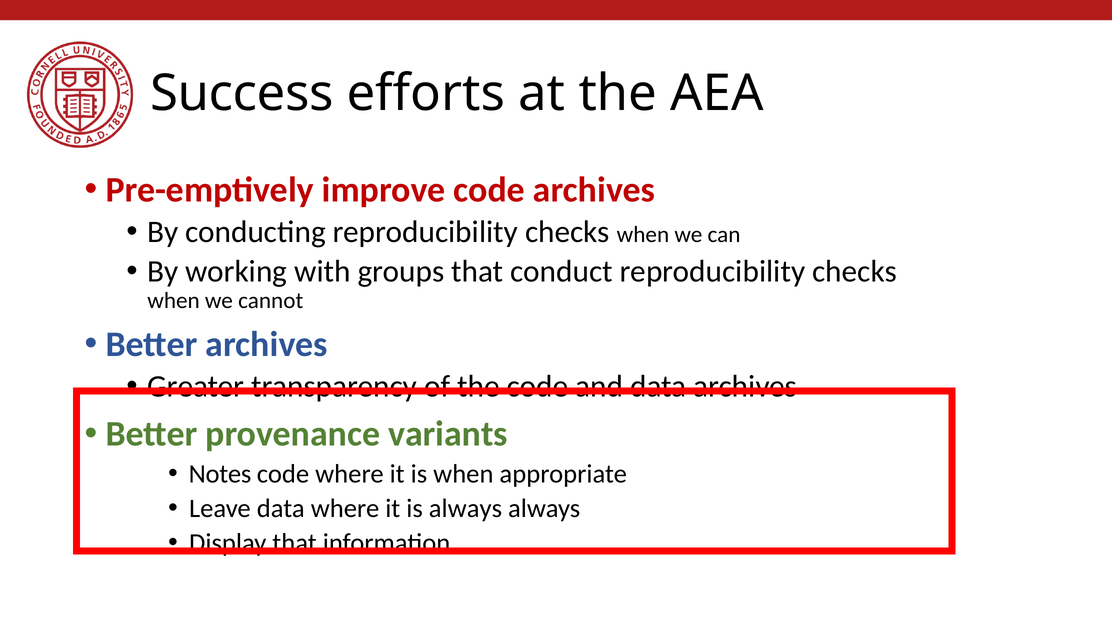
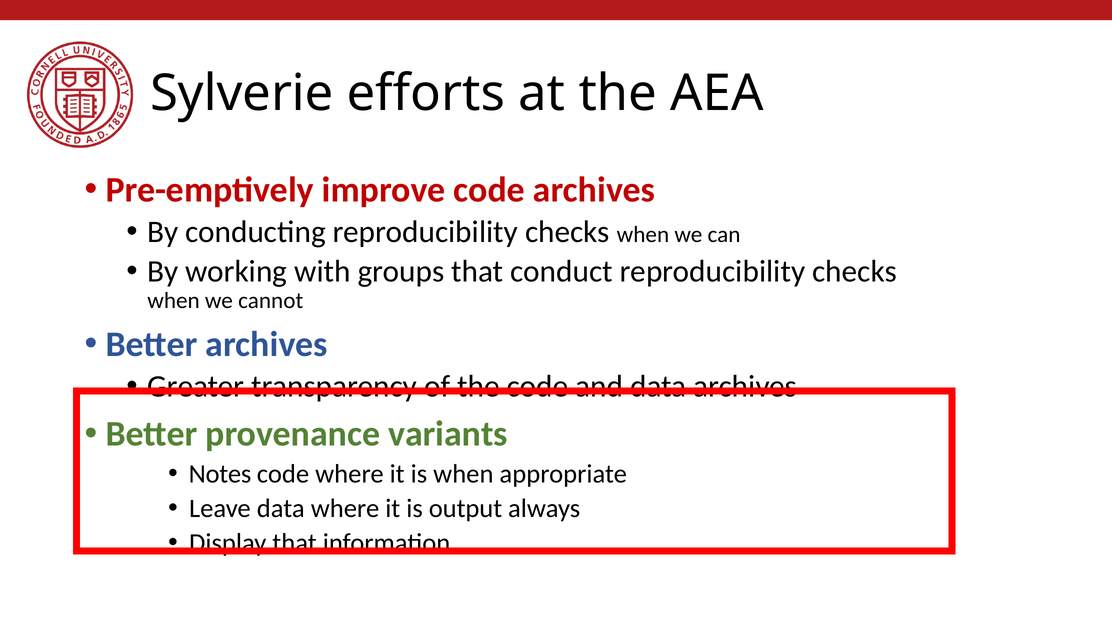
Success: Success -> Sylverie
is always: always -> output
